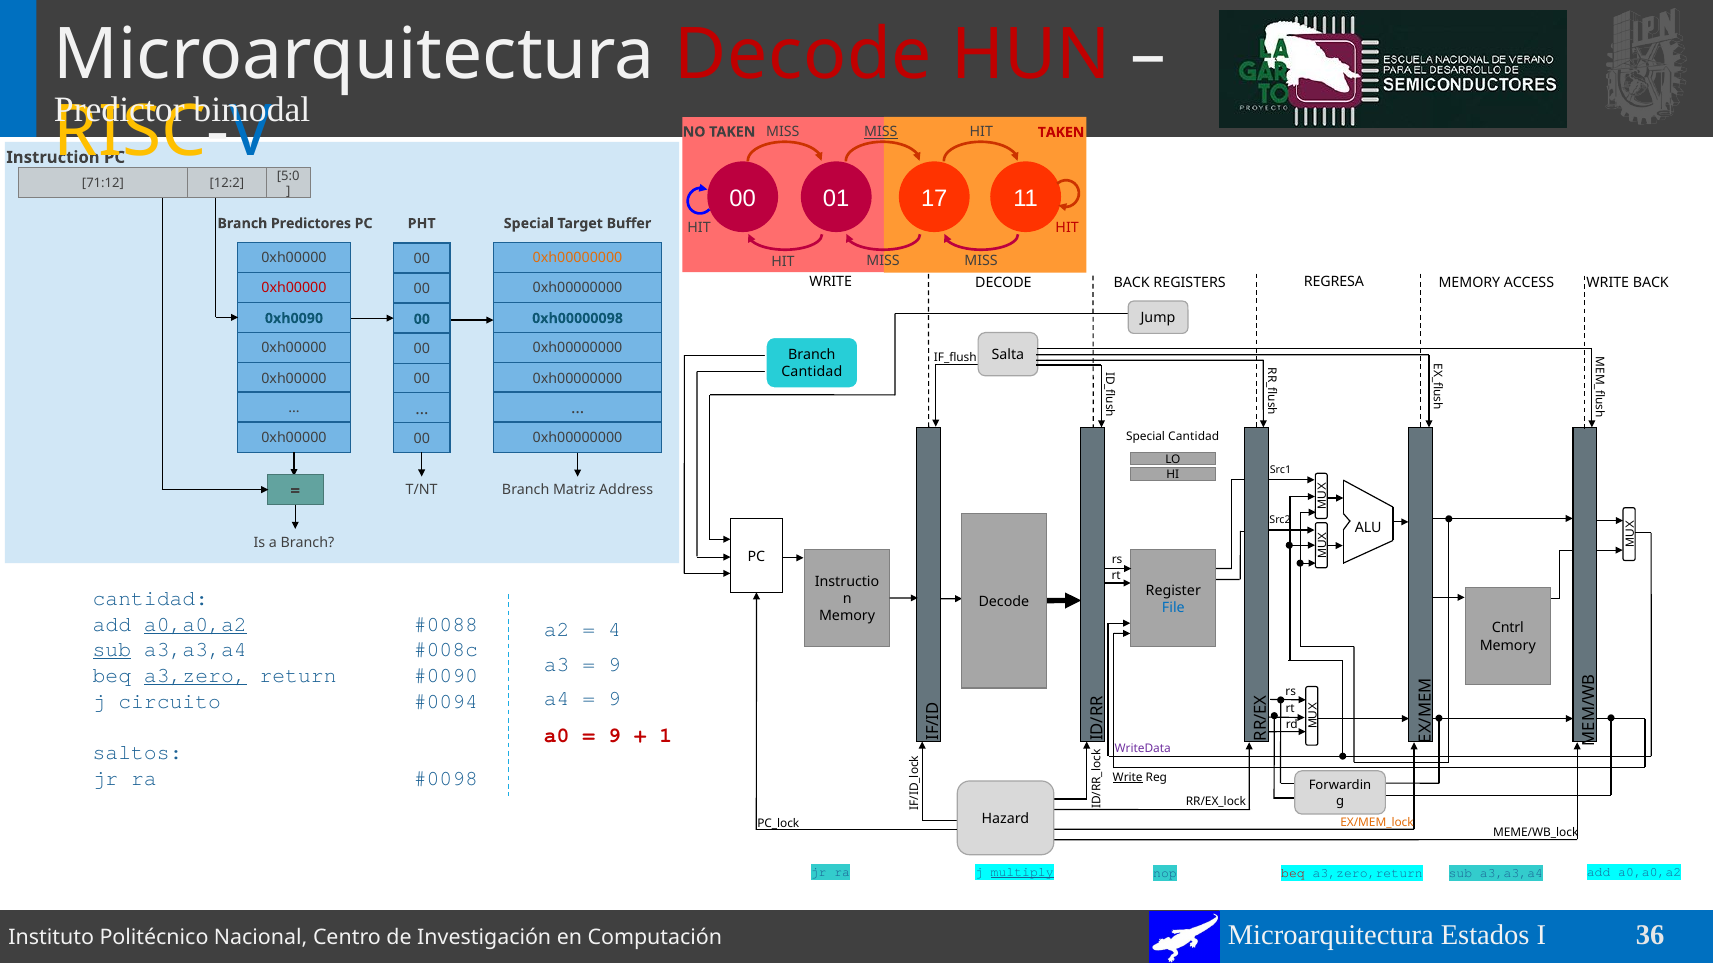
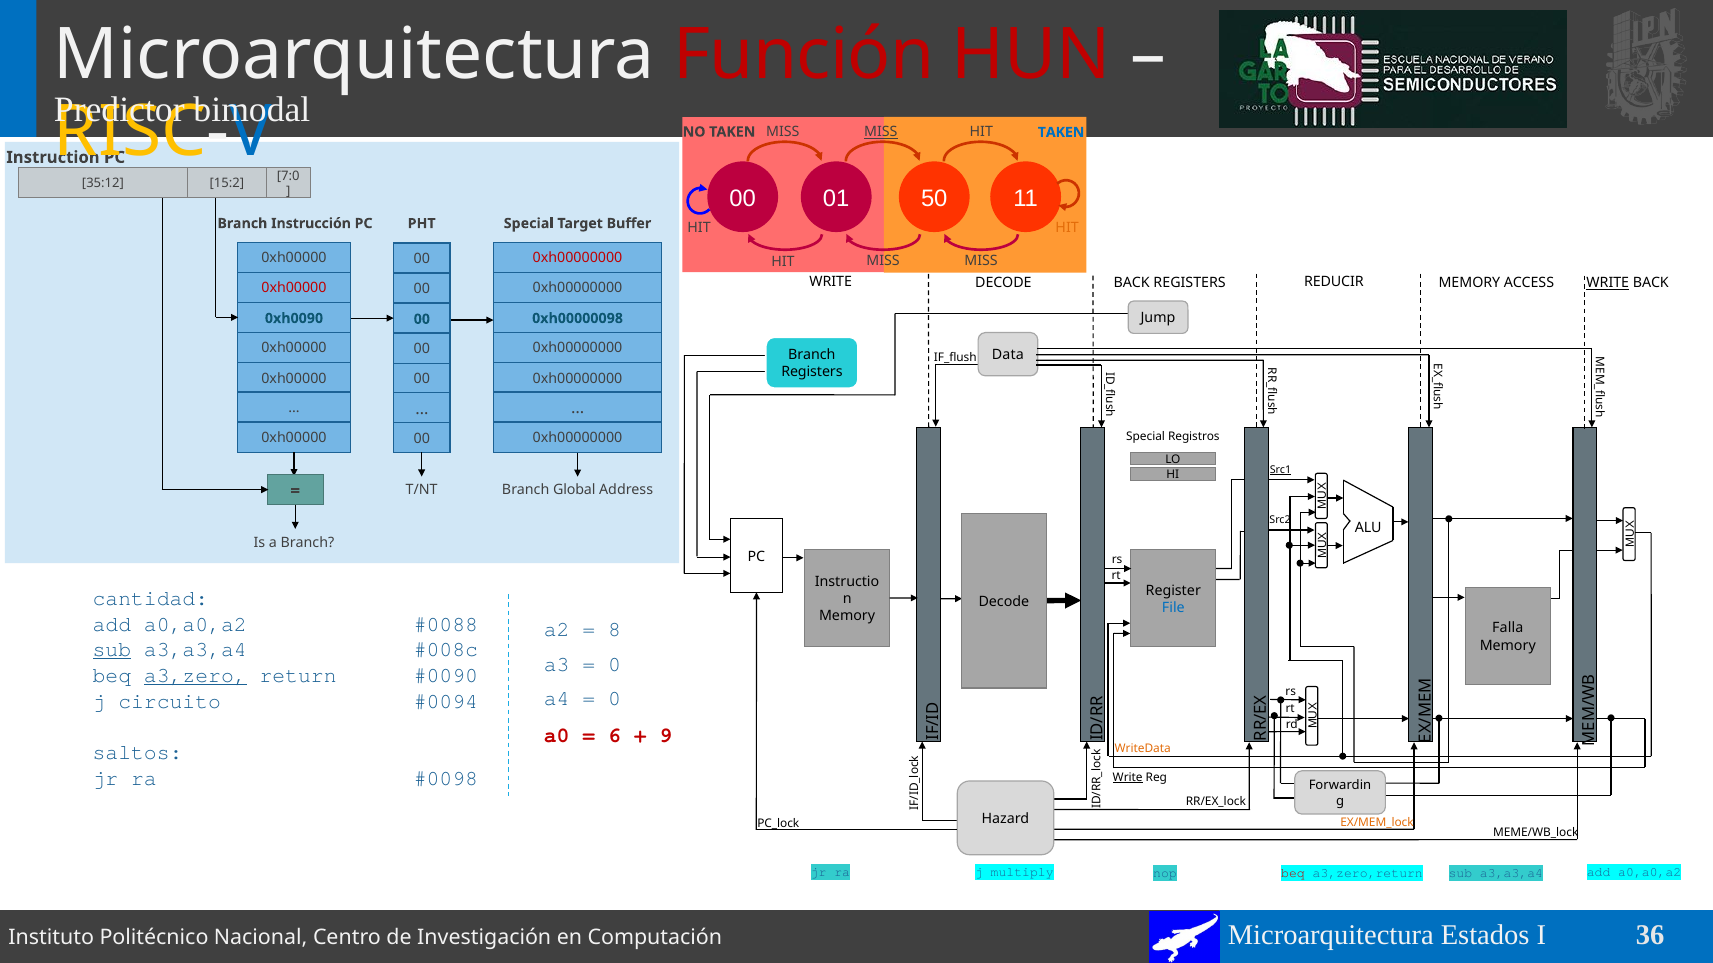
Decode at (803, 55): Decode -> Función
TAKEN at (1061, 132) colour: red -> blue
5:0: 5:0 -> 7:0
71:12: 71:12 -> 35:12
12:2: 12:2 -> 15:2
17: 17 -> 50
Predictores: Predictores -> Instrucción
HIT at (1067, 228) colour: red -> orange
0xh00000000 at (578, 258) colour: orange -> red
REGRESA: REGRESA -> REDUCIR
WRITE at (1608, 283) underline: none -> present
Salta: Salta -> Data
Cantidad at (812, 372): Cantidad -> Registers
Special Cantidad: Cantidad -> Registros
Src1 underline: none -> present
Matriz: Matriz -> Global
a0,a0,a2 at (195, 624) underline: present -> none
4: 4 -> 8
Cntrl: Cntrl -> Falla
9 at (615, 665): 9 -> 0
9 at (615, 699): 9 -> 0
9 at (615, 736): 9 -> 6
1: 1 -> 9
WriteData colour: purple -> orange
multiply at (1022, 873) underline: present -> none
